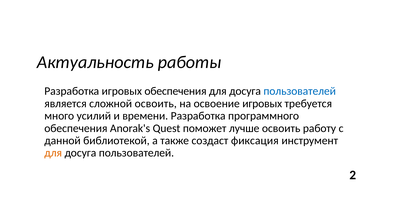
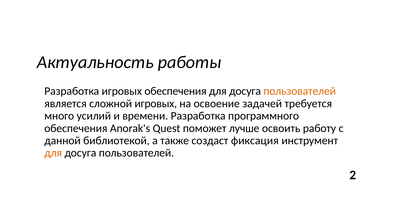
пользователей at (300, 91) colour: blue -> orange
сложной освоить: освоить -> игровых
освоение игровых: игровых -> задачей
